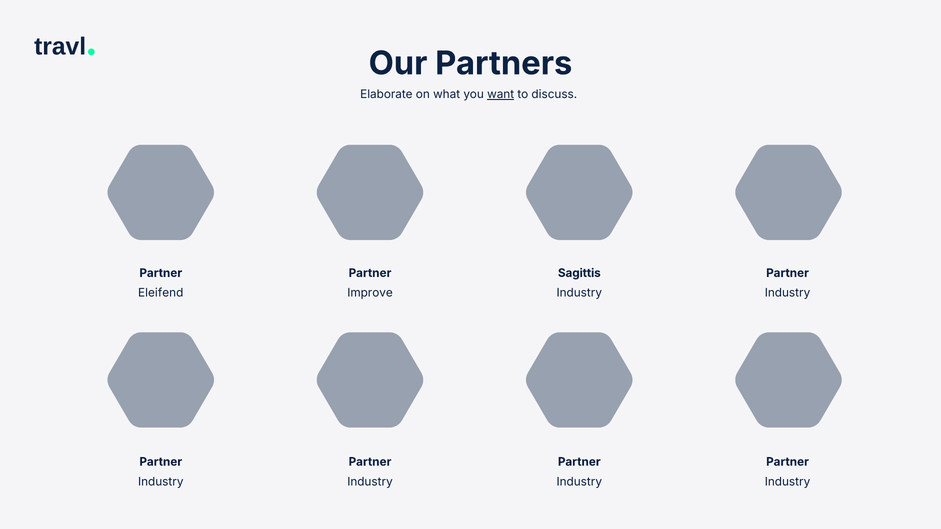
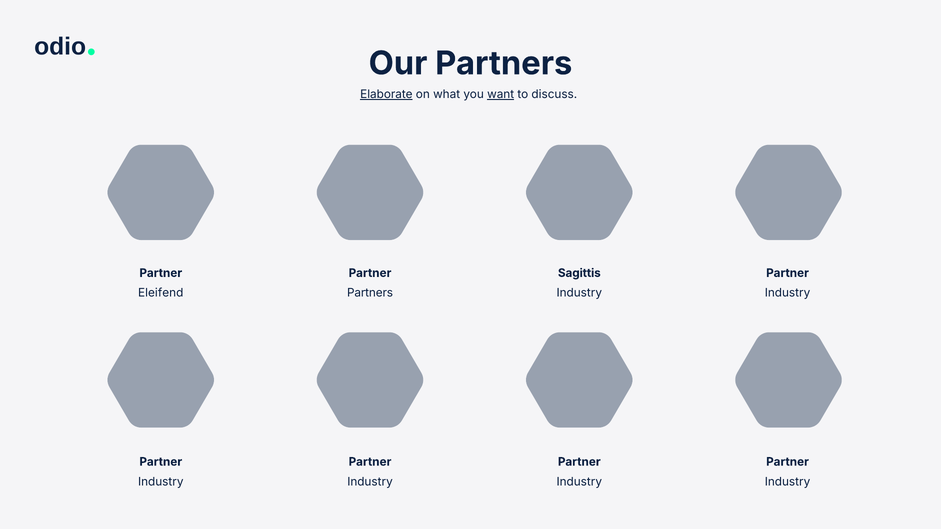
travl: travl -> odio
Elaborate underline: none -> present
Improve at (370, 293): Improve -> Partners
